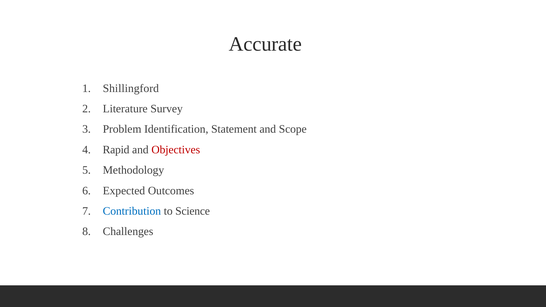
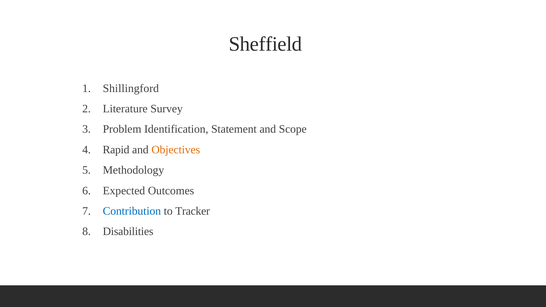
Accurate: Accurate -> Sheffield
Objectives colour: red -> orange
Science: Science -> Tracker
Challenges: Challenges -> Disabilities
